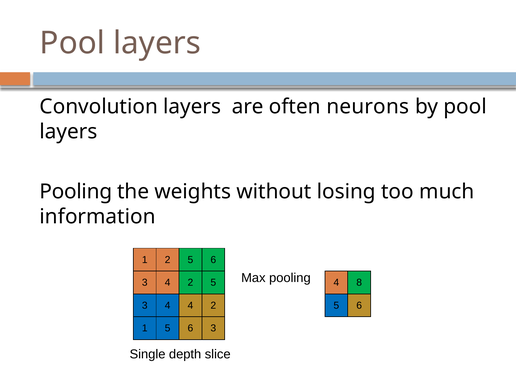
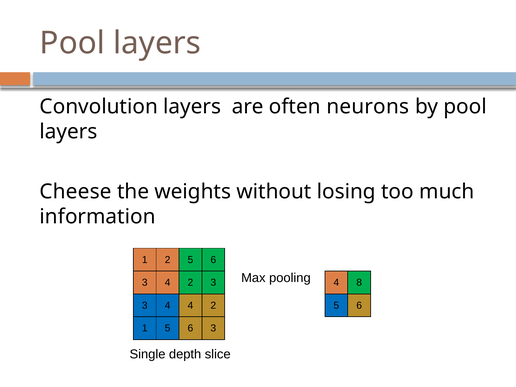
Pooling at (76, 192): Pooling -> Cheese
4 2 5: 5 -> 3
